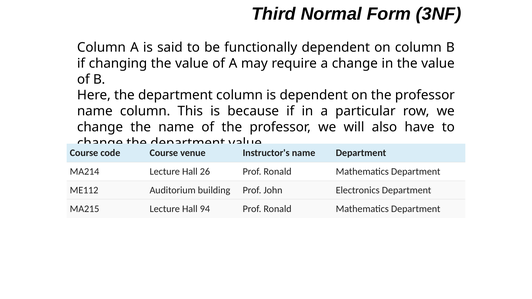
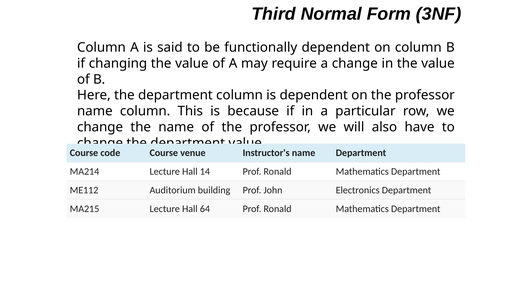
26: 26 -> 14
94: 94 -> 64
